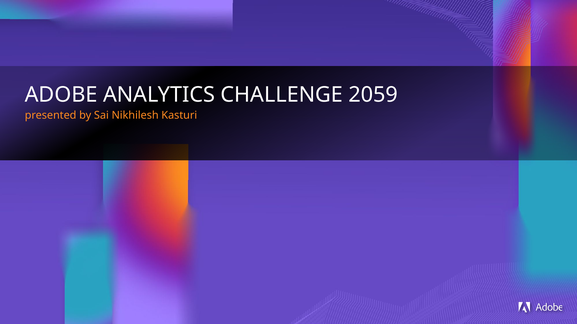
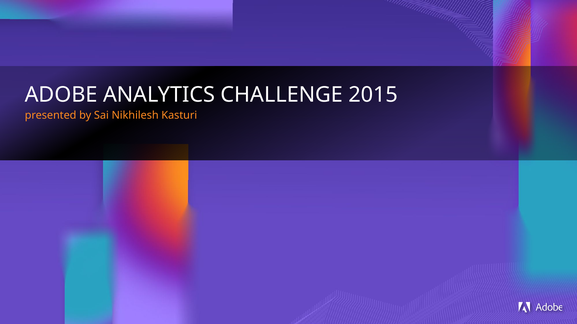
2059: 2059 -> 2015
